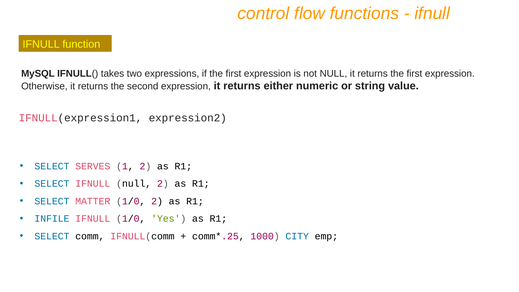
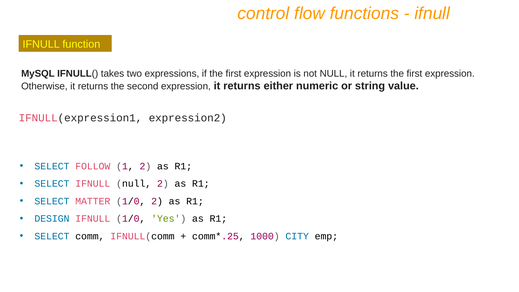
SERVES: SERVES -> FOLLOW
INFILE: INFILE -> DESIGN
